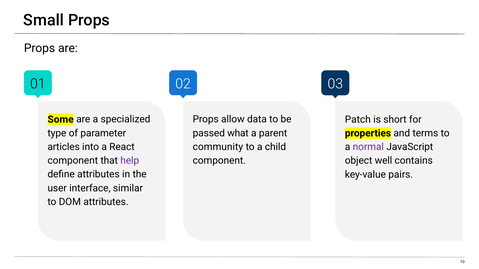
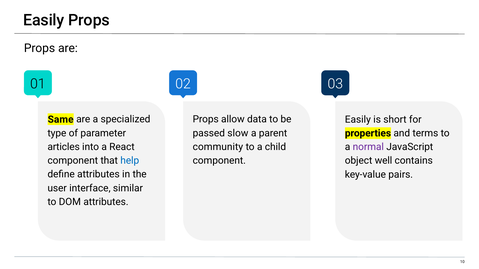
Small at (44, 20): Small -> Easily
Patch at (358, 120): Patch -> Easily
Some: Some -> Same
what: what -> slow
help colour: purple -> blue
